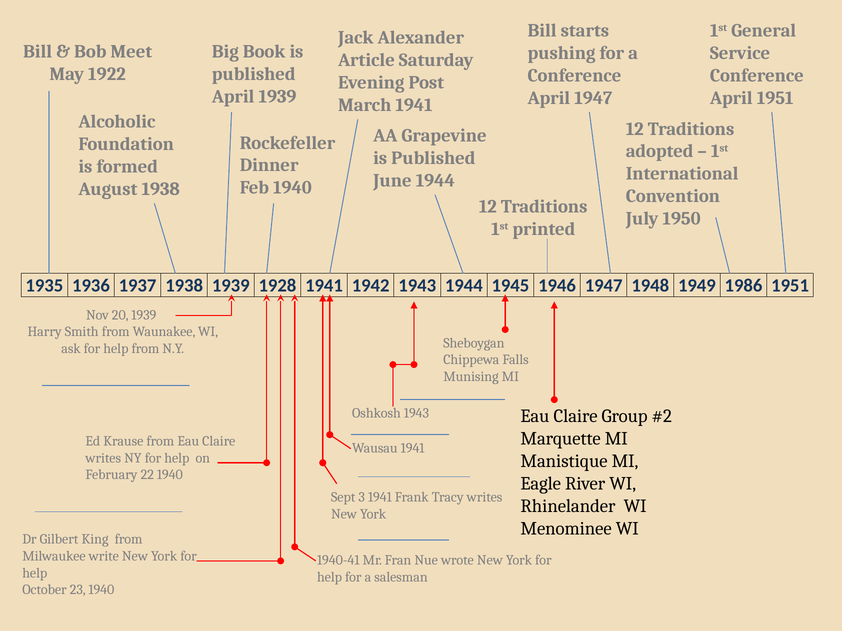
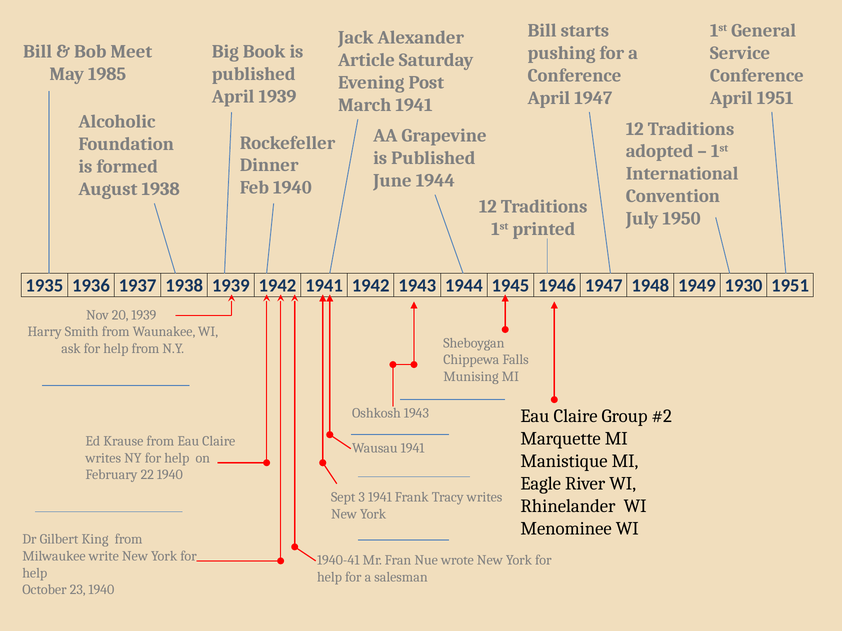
1922: 1922 -> 1985
1939 1928: 1928 -> 1942
1986: 1986 -> 1930
